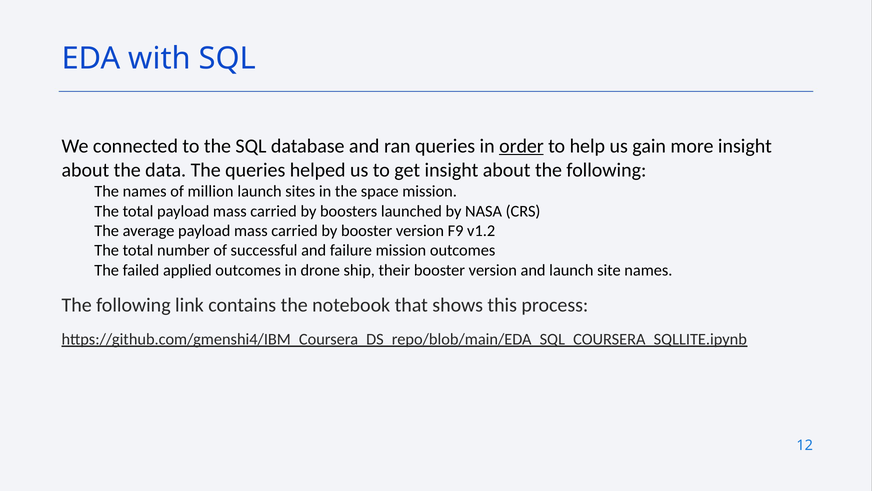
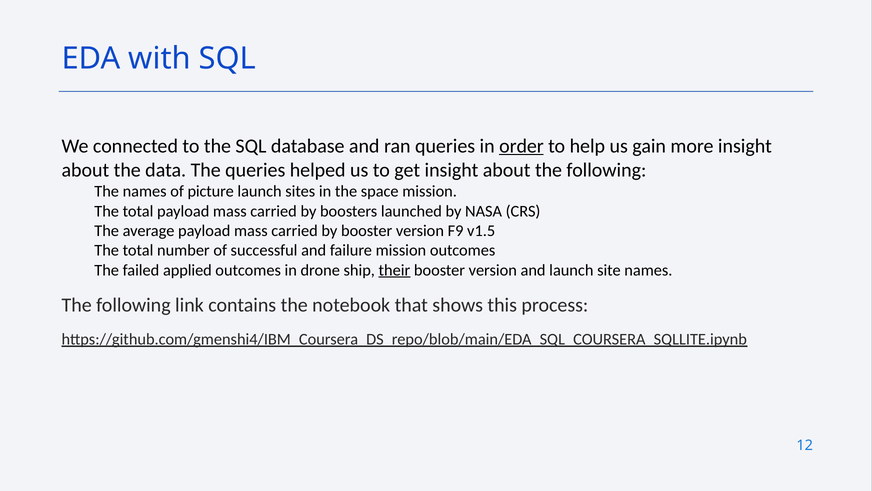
million: million -> picture
v1.2: v1.2 -> v1.5
their underline: none -> present
